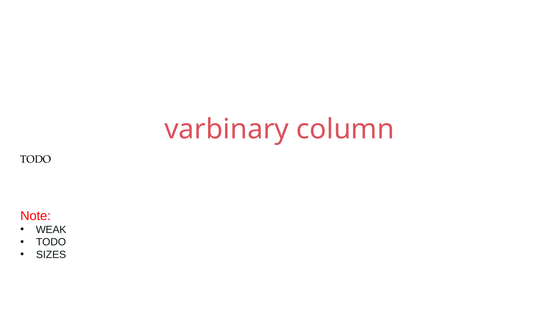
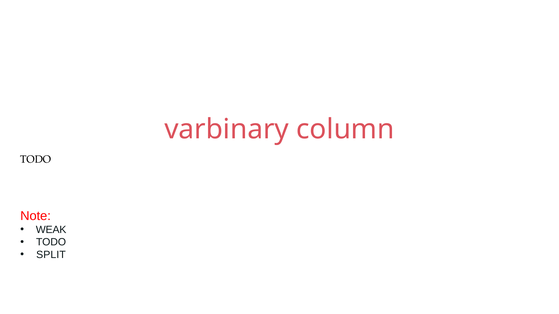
SIZES: SIZES -> SPLIT
